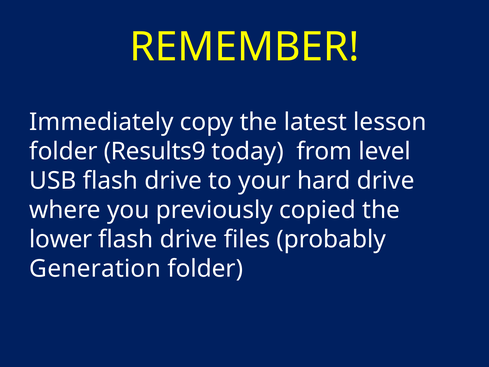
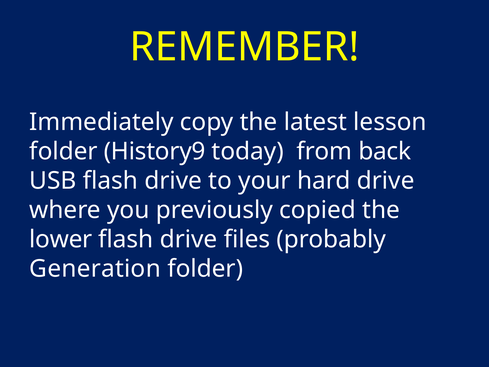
Results9: Results9 -> History9
level: level -> back
